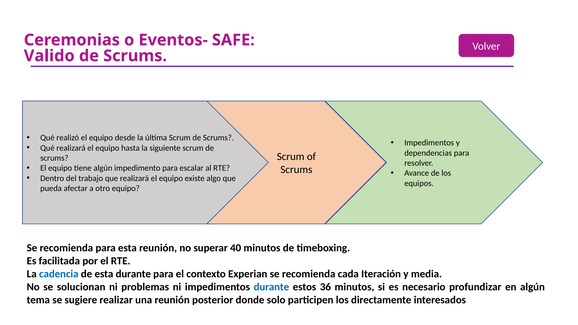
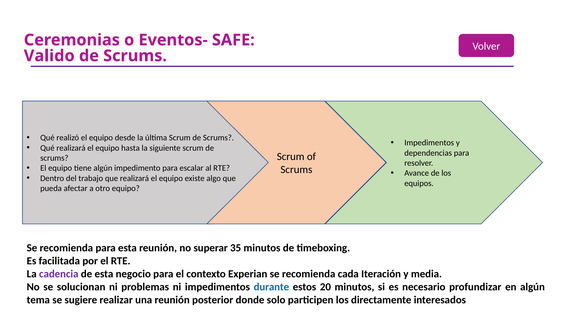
40: 40 -> 35
cadencia colour: blue -> purple
esta durante: durante -> negocio
36: 36 -> 20
